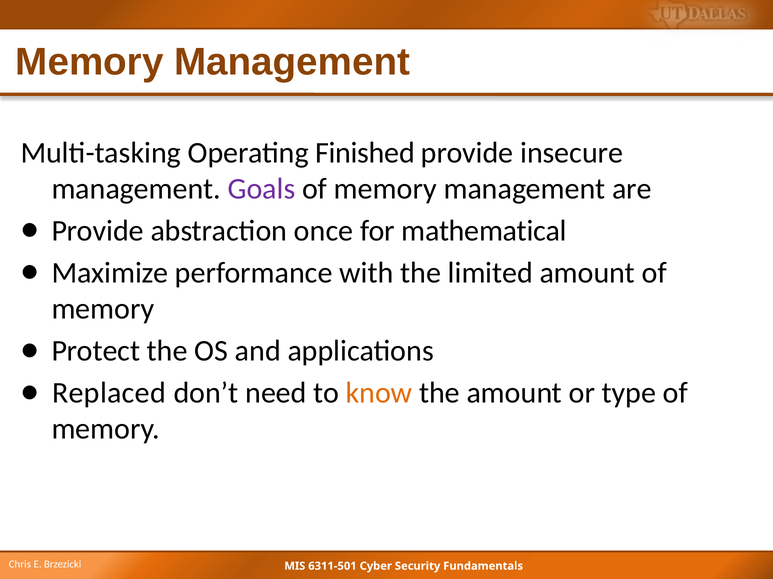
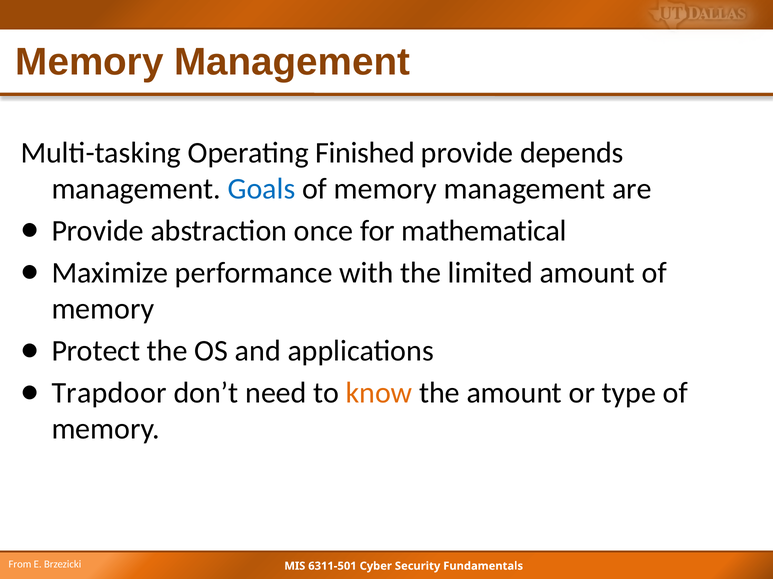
insecure: insecure -> depends
Goals colour: purple -> blue
Replaced: Replaced -> Trapdoor
Chris: Chris -> From
